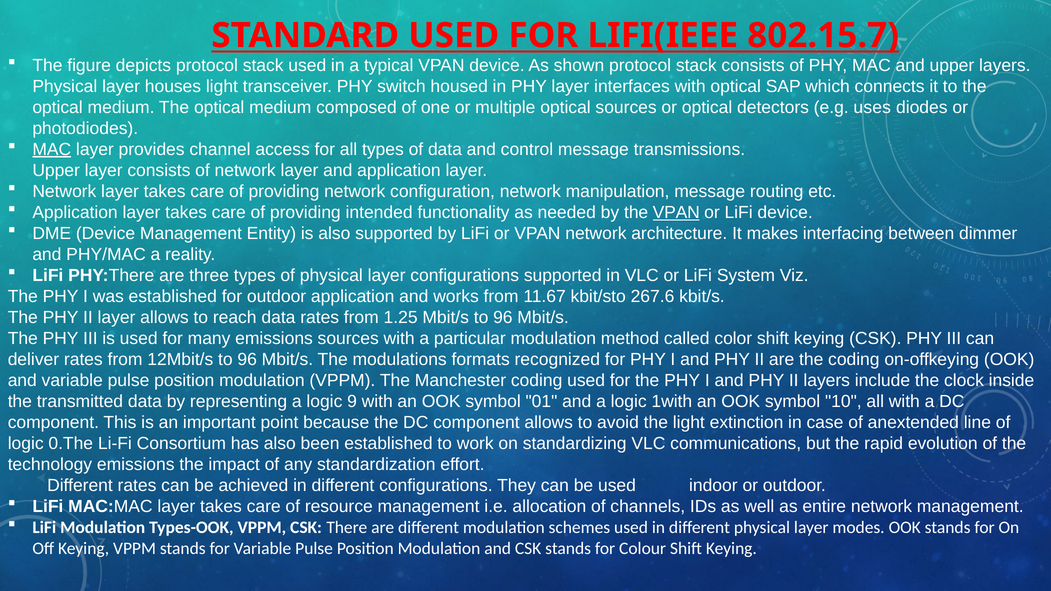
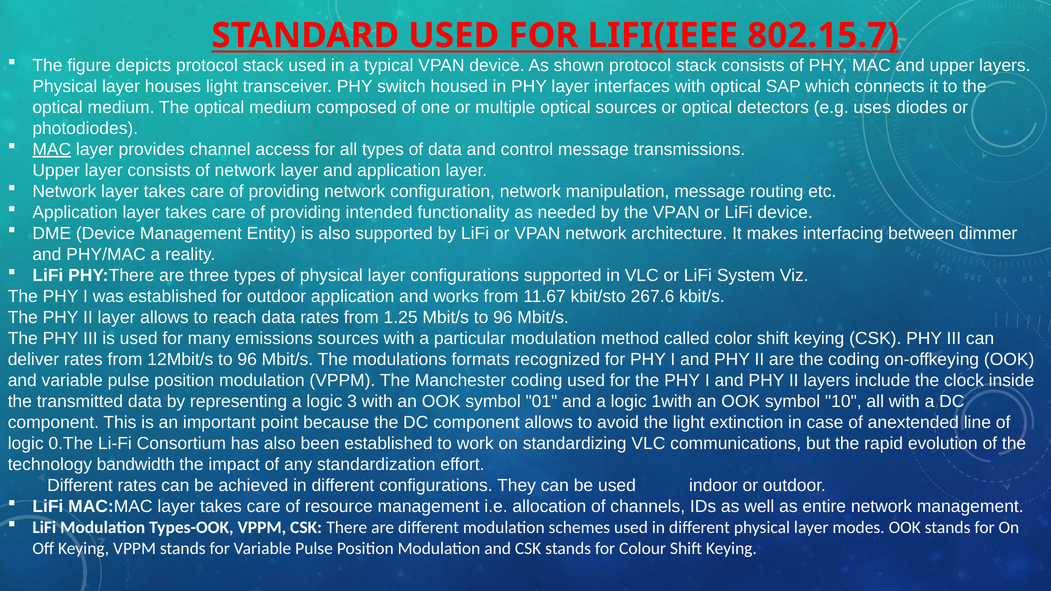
VPAN at (676, 212) underline: present -> none
9: 9 -> 3
technology emissions: emissions -> bandwidth
